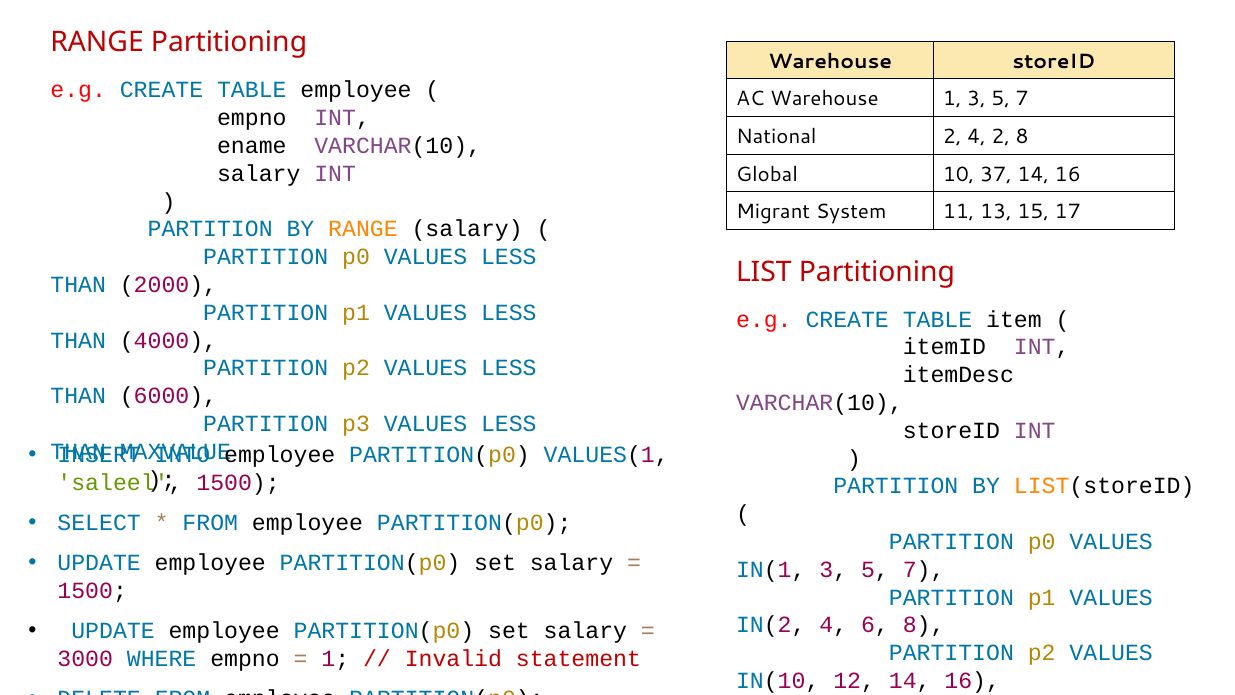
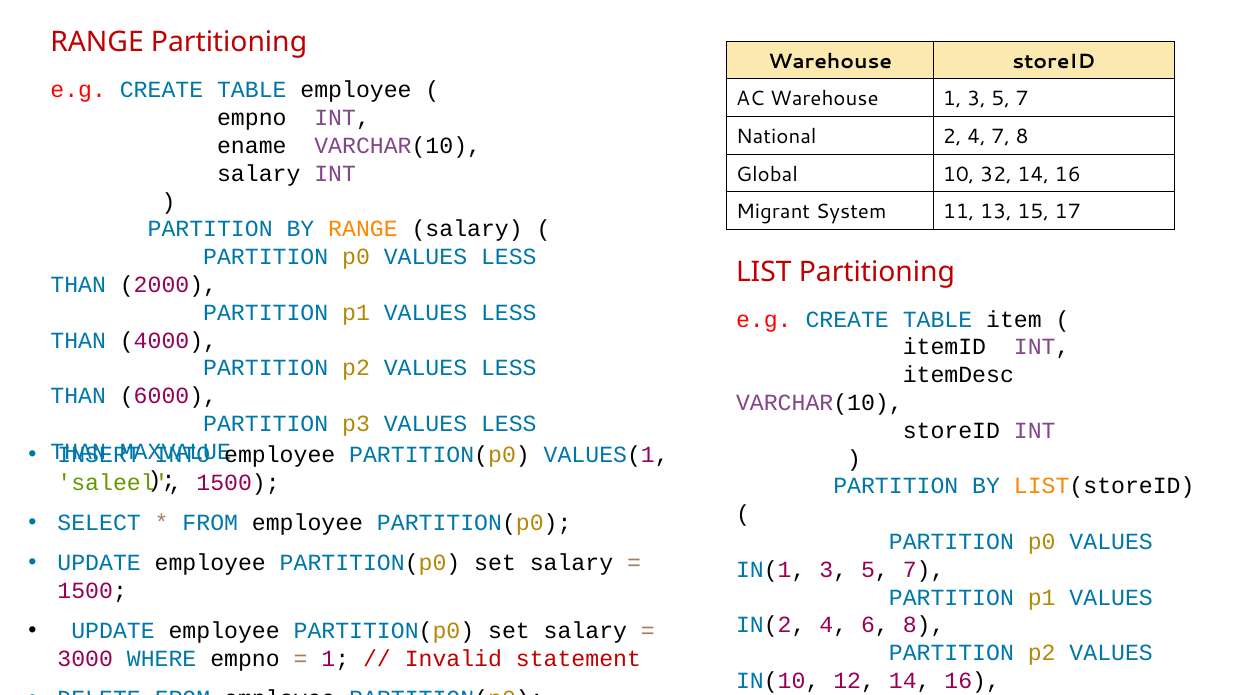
4 2: 2 -> 7
37: 37 -> 32
